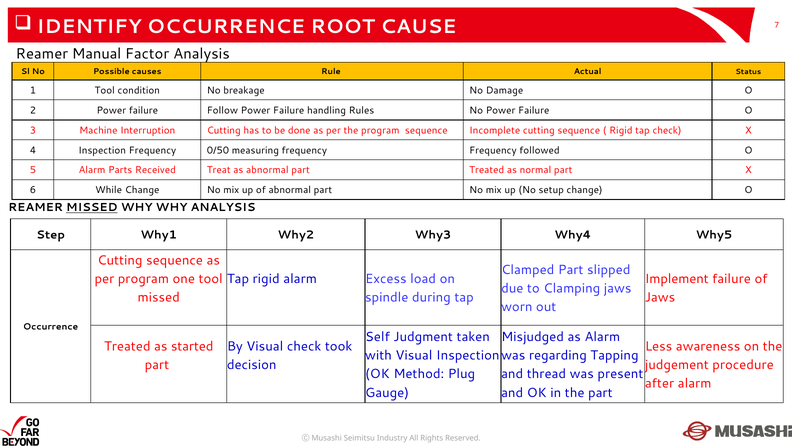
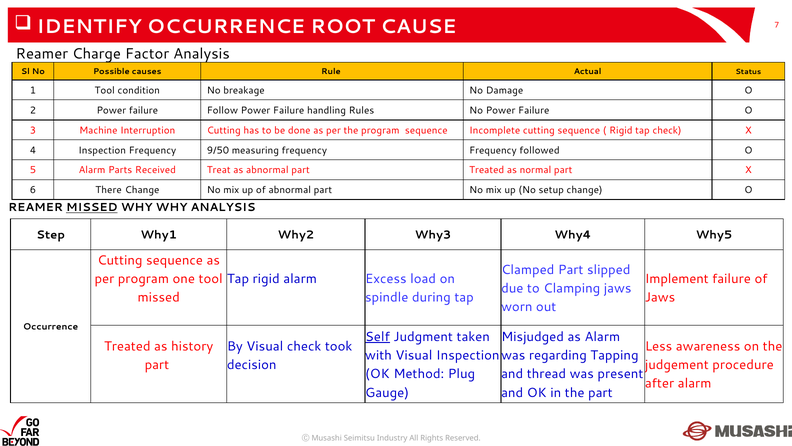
Manual: Manual -> Charge
0/50: 0/50 -> 9/50
While: While -> There
Self underline: none -> present
started: started -> history
